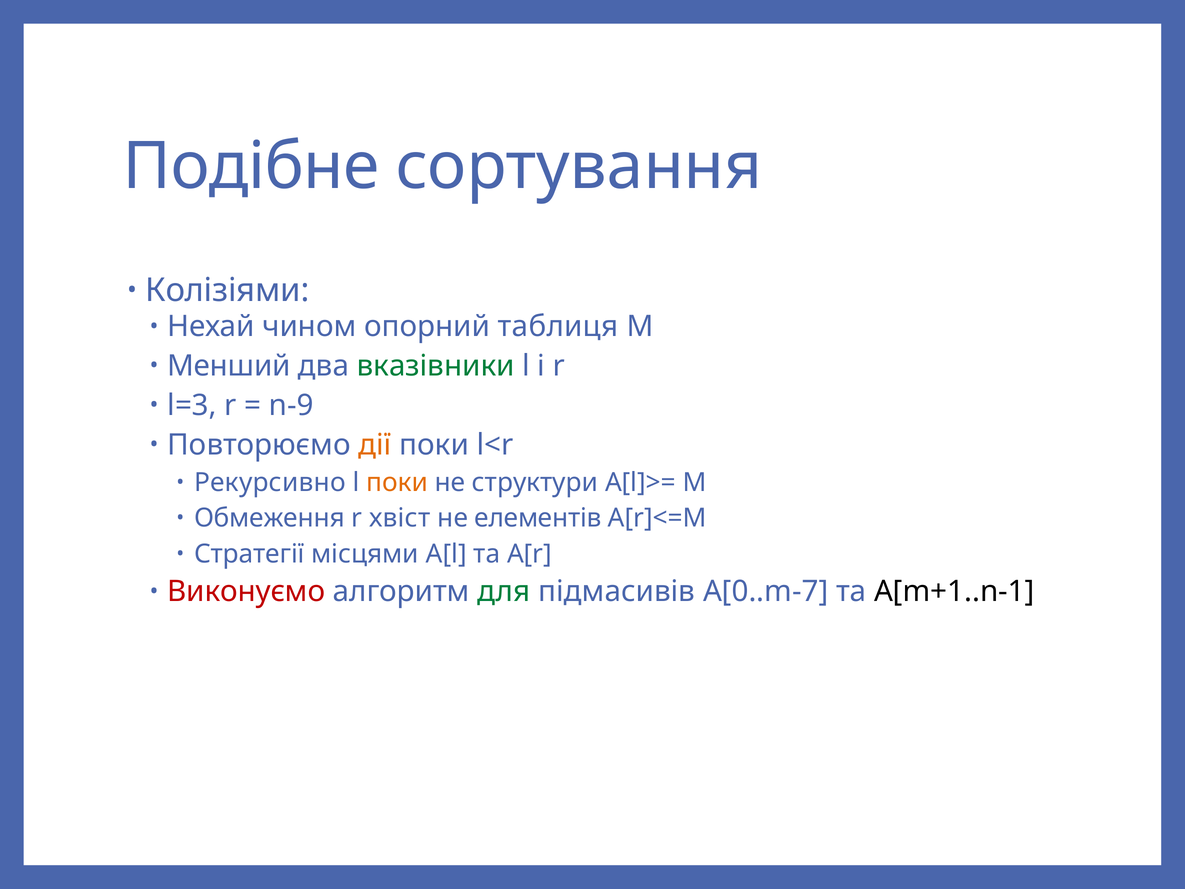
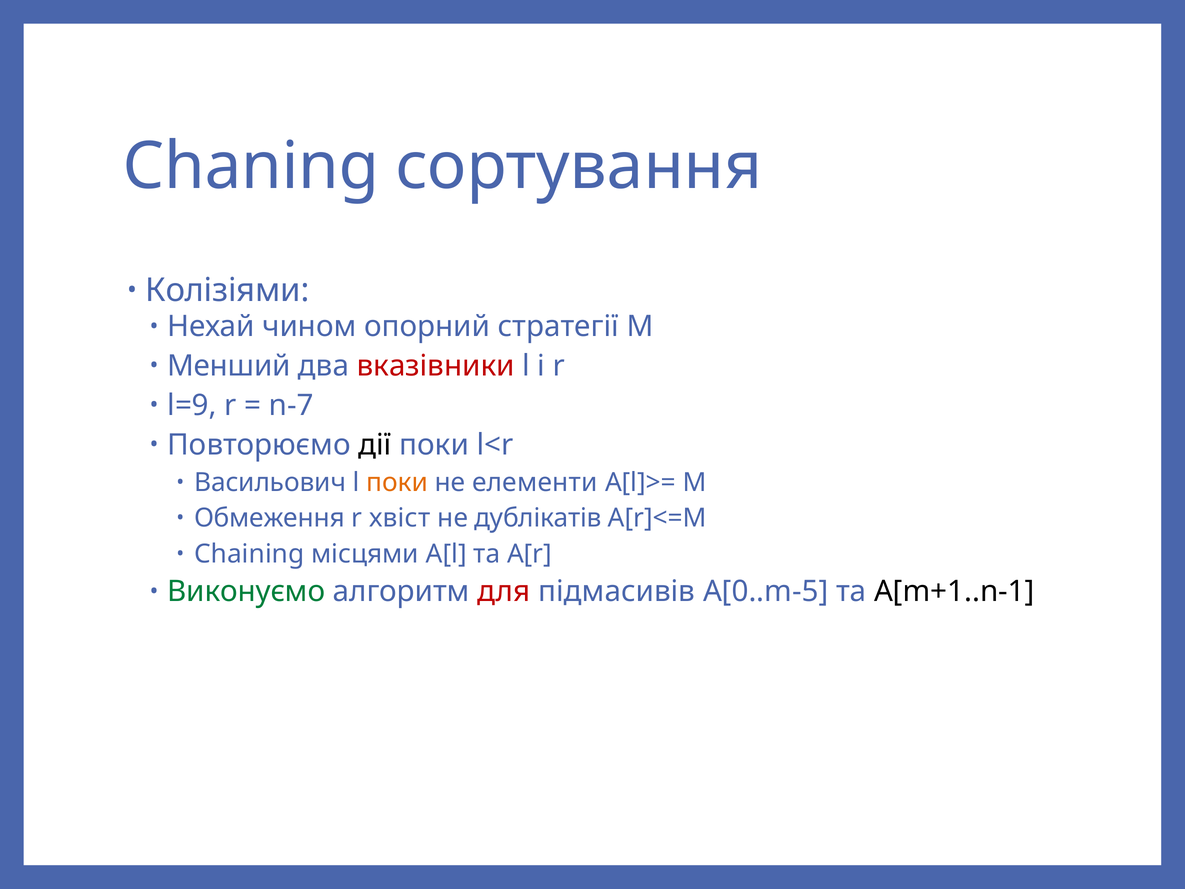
Подібне: Подібне -> Chaning
таблиця: таблиця -> стратегії
вказівники colour: green -> red
l=3: l=3 -> l=9
n-9: n-9 -> n-7
дії colour: orange -> black
Рекурсивно: Рекурсивно -> Васильович
структури: структури -> елементи
елементів: елементів -> дублікатів
Стратегії: Стратегії -> Chaining
Виконуємо colour: red -> green
для colour: green -> red
A[0..m-7: A[0..m-7 -> A[0..m-5
